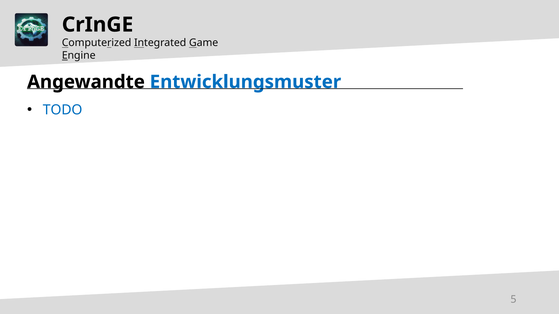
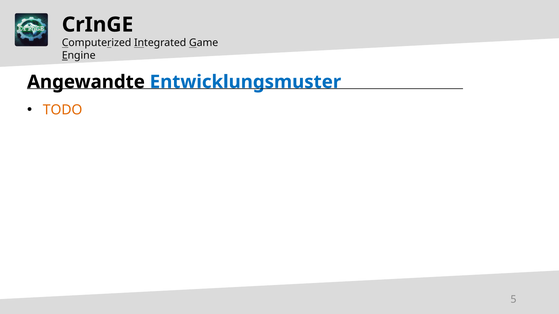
TODO colour: blue -> orange
